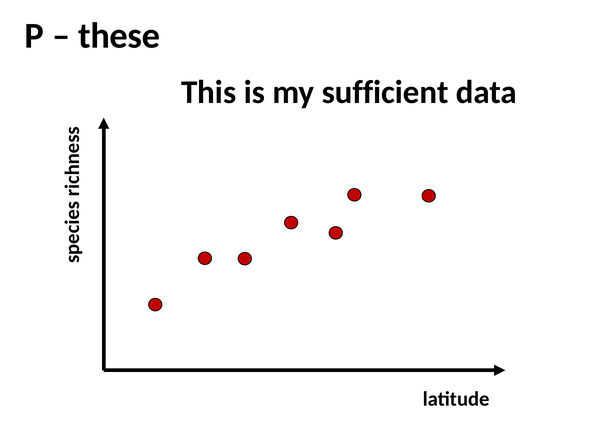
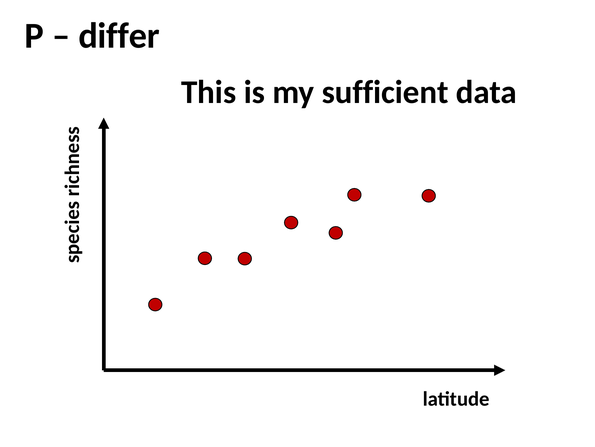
these: these -> differ
